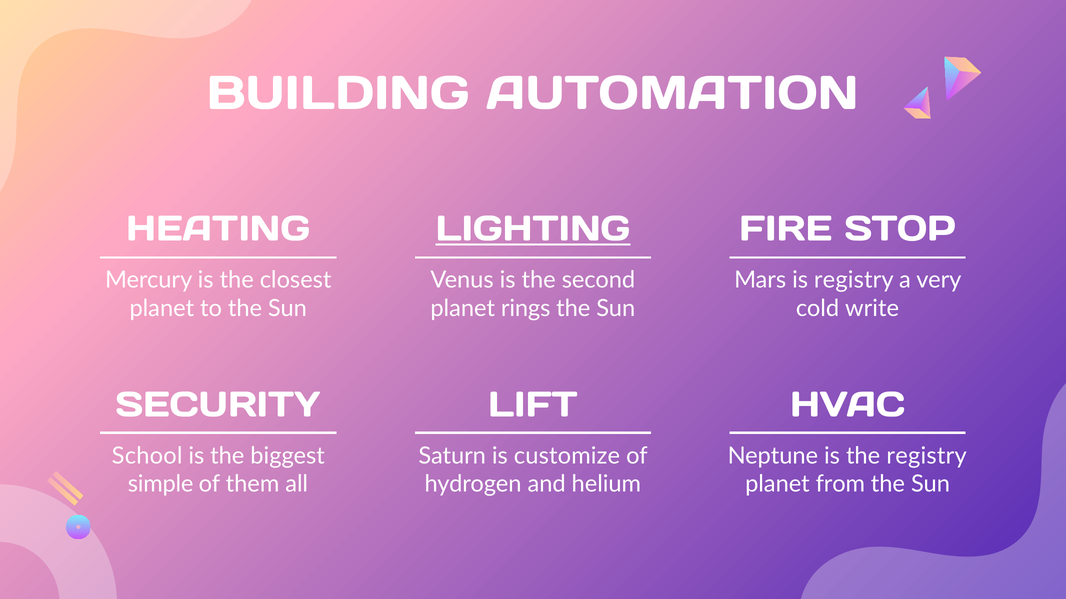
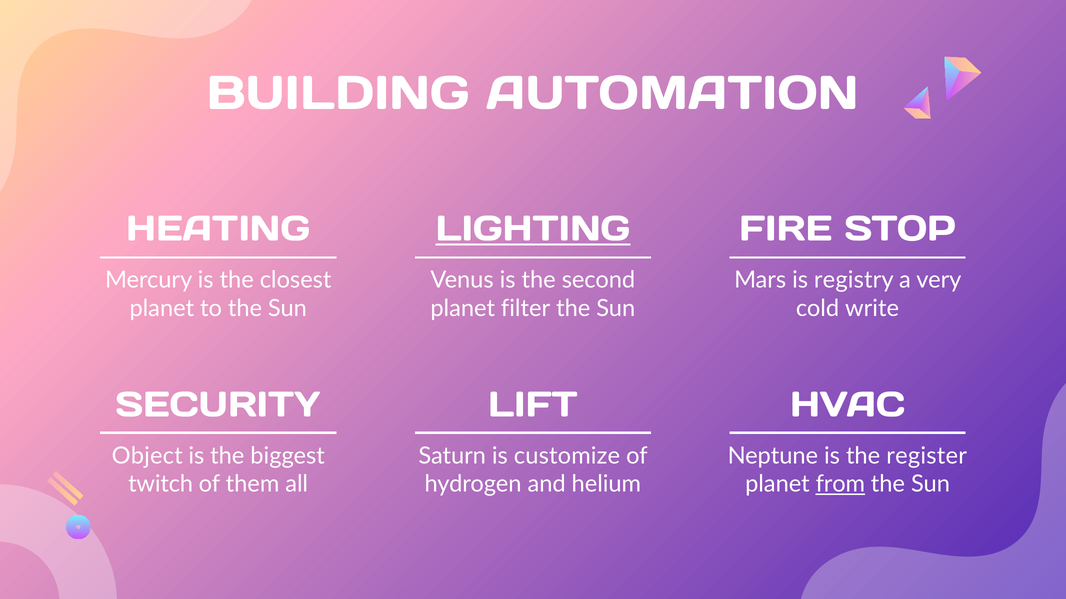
rings: rings -> filter
School: School -> Object
the registry: registry -> register
simple: simple -> twitch
from underline: none -> present
